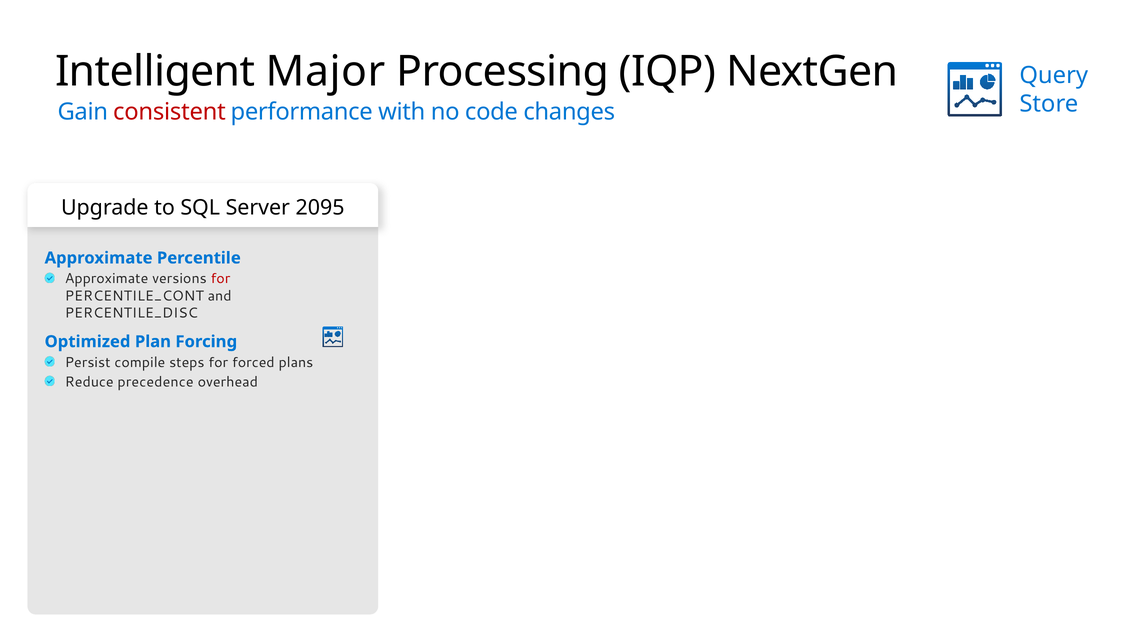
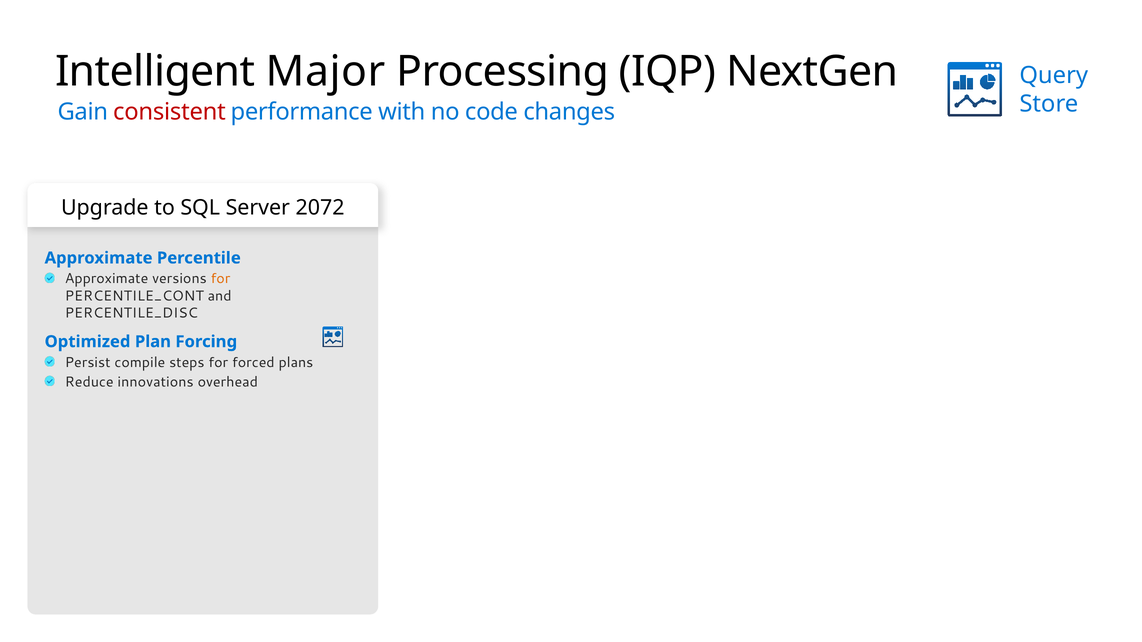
2095: 2095 -> 2072
for at (220, 279) colour: red -> orange
precedence: precedence -> innovations
